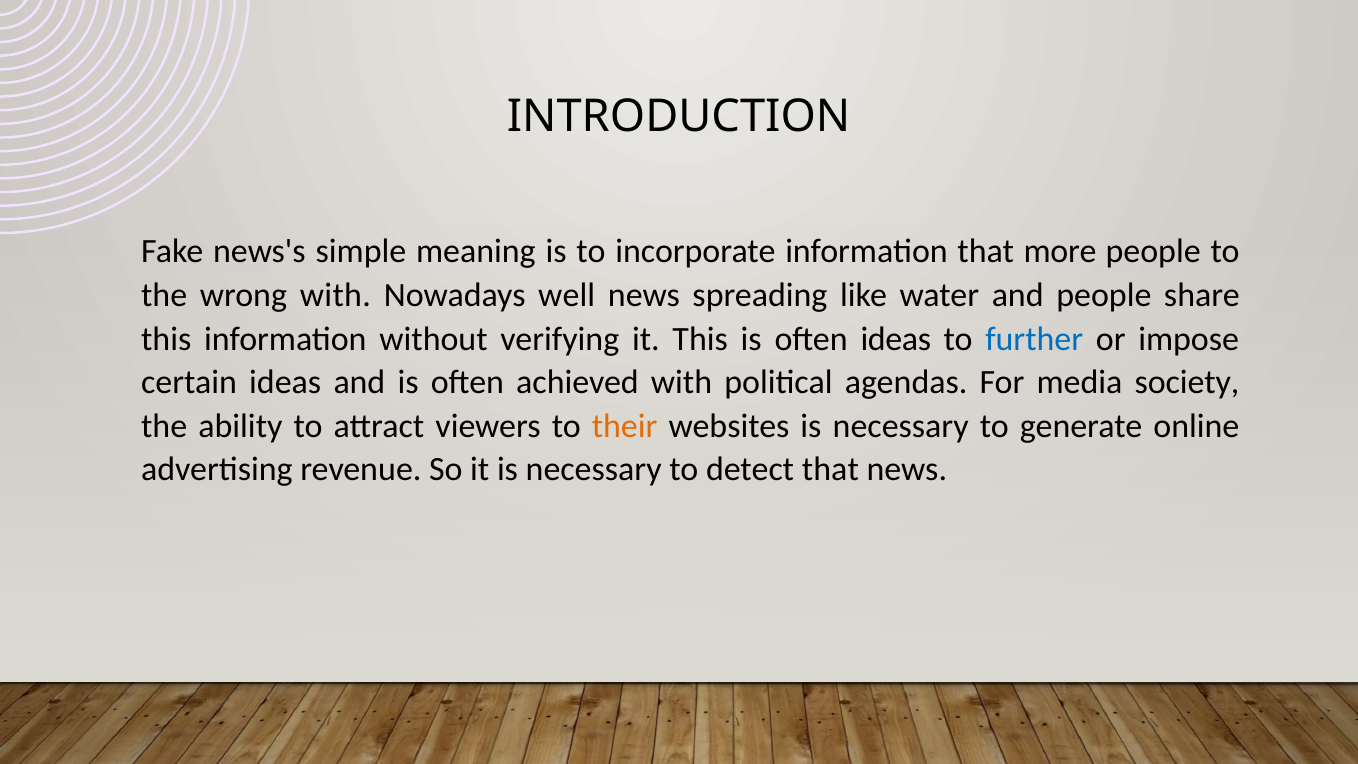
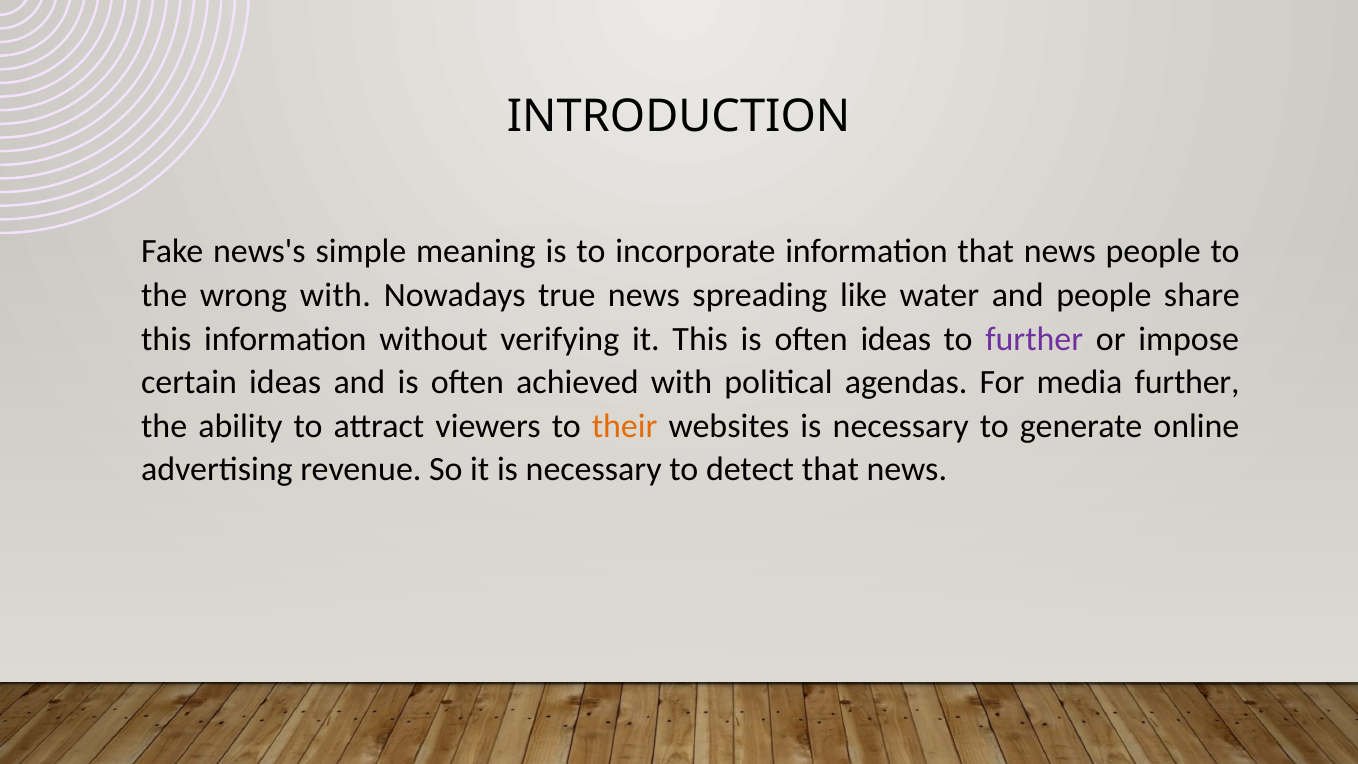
information that more: more -> news
well: well -> true
further at (1034, 339) colour: blue -> purple
media society: society -> further
